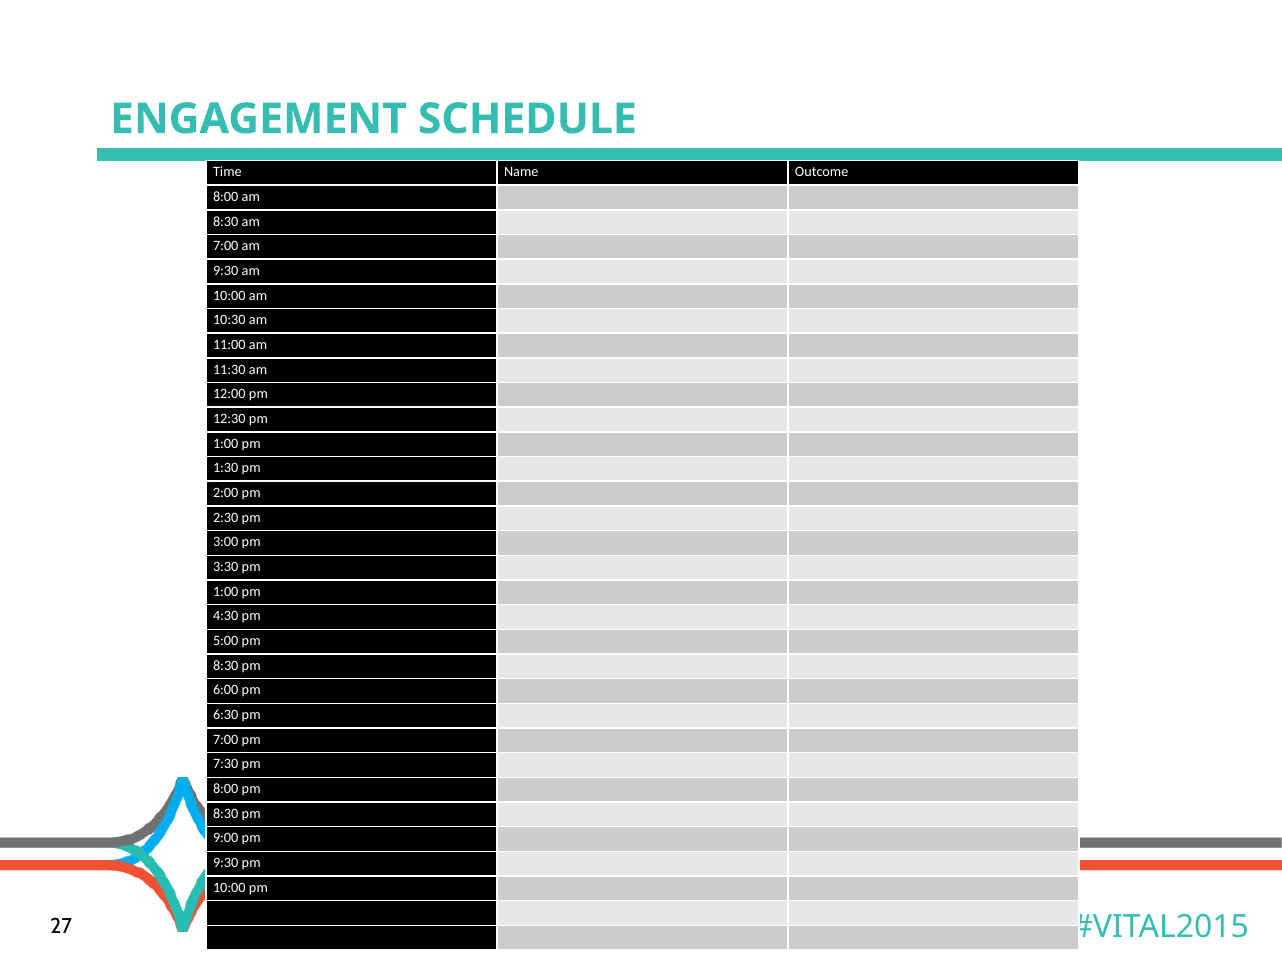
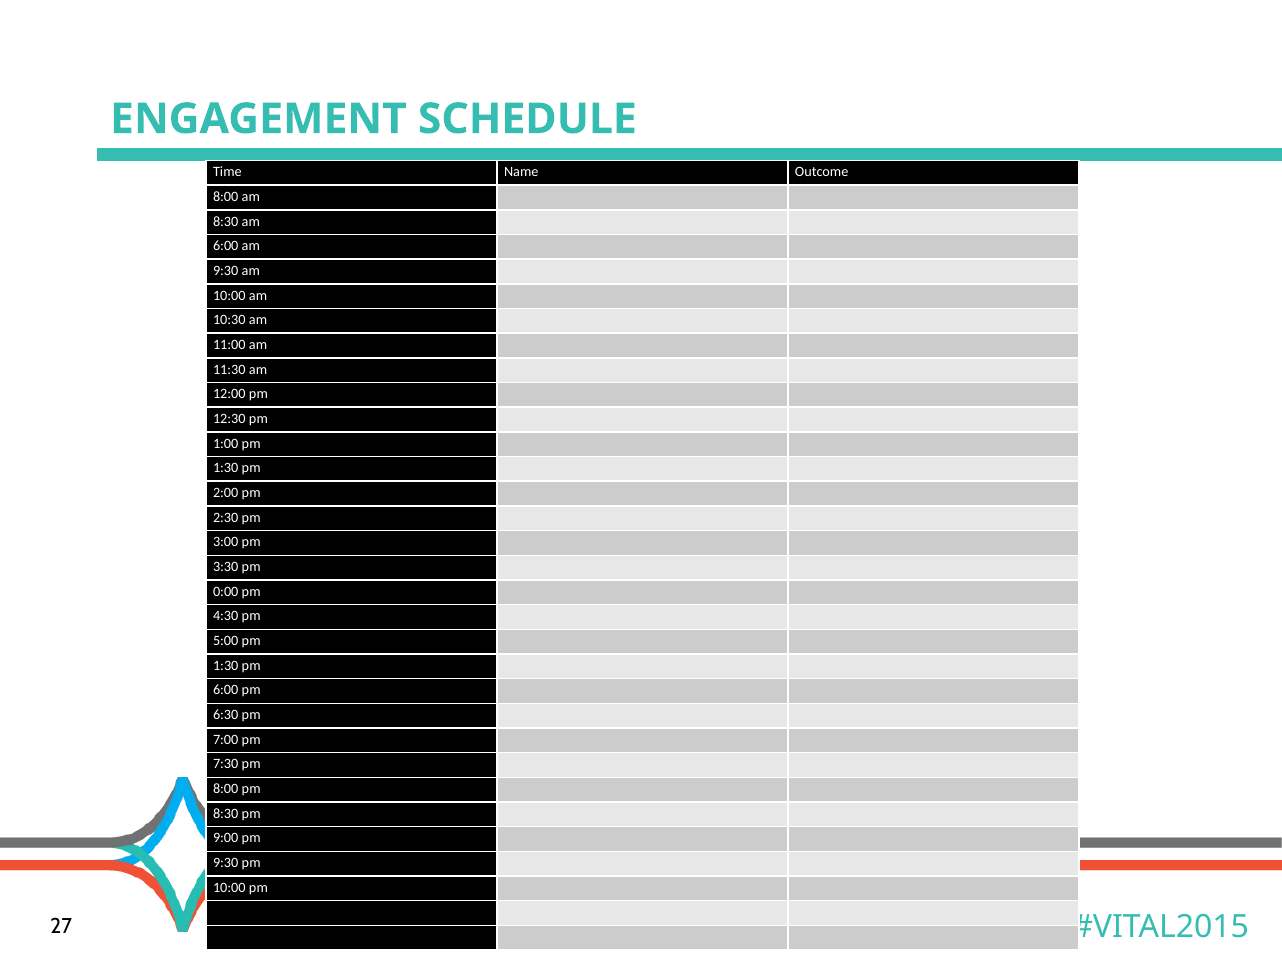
7:00 at (226, 246): 7:00 -> 6:00
1:00 at (226, 592): 1:00 -> 0:00
8:30 at (226, 666): 8:30 -> 1:30
